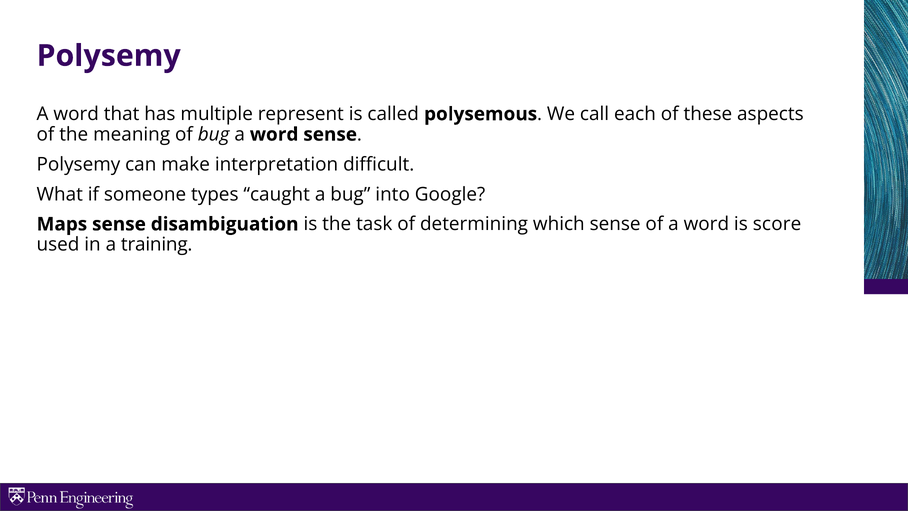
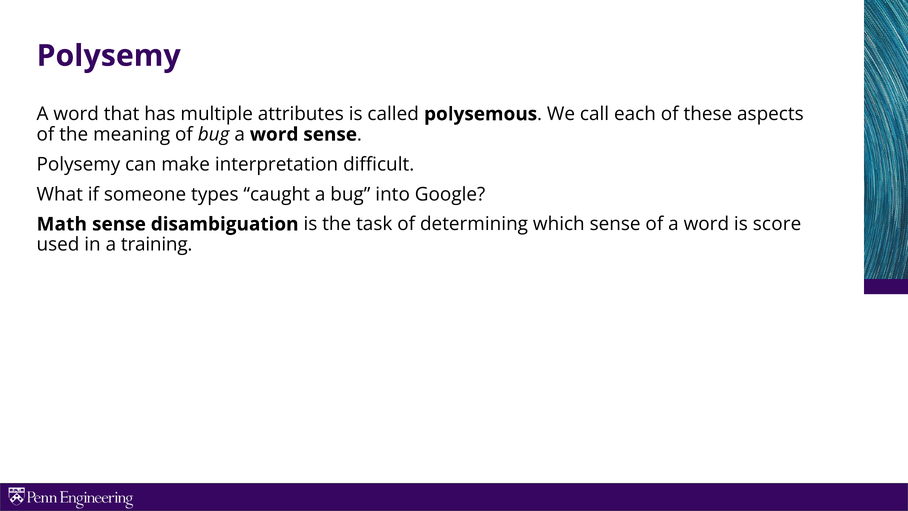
represent: represent -> attributes
Maps: Maps -> Math
